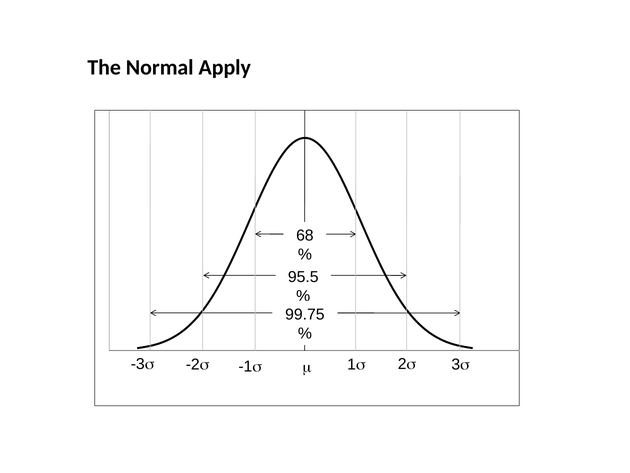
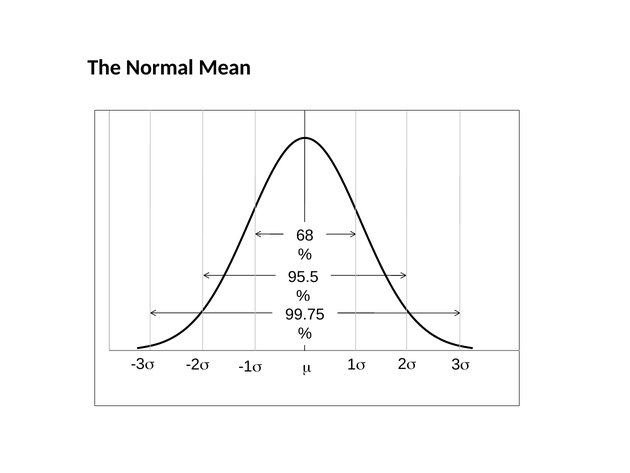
Apply: Apply -> Mean
